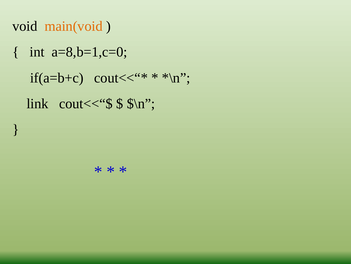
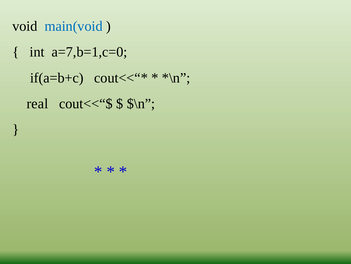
main(void colour: orange -> blue
a=8,b=1,c=0: a=8,b=1,c=0 -> a=7,b=1,c=0
link: link -> real
